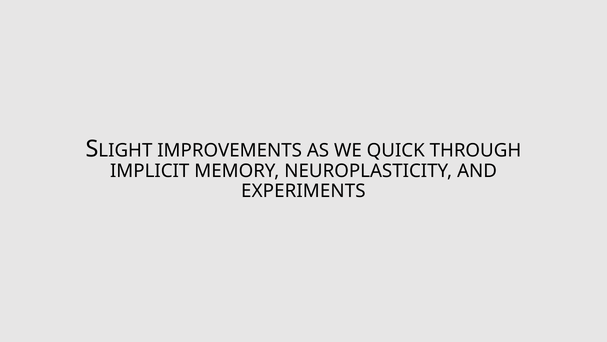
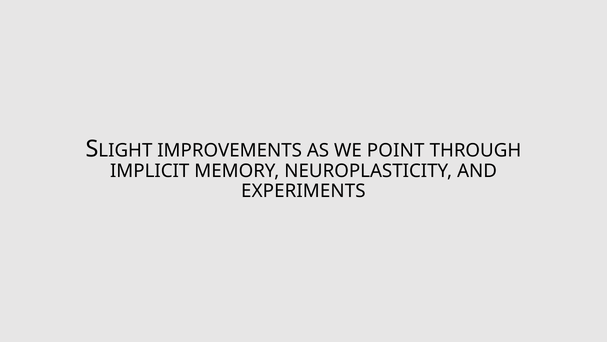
QUICK: QUICK -> POINT
